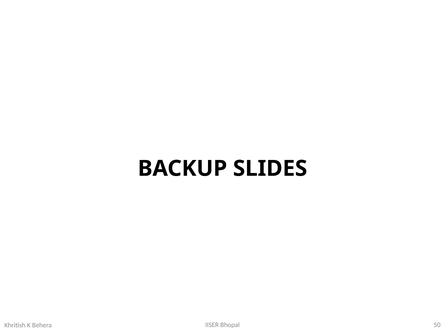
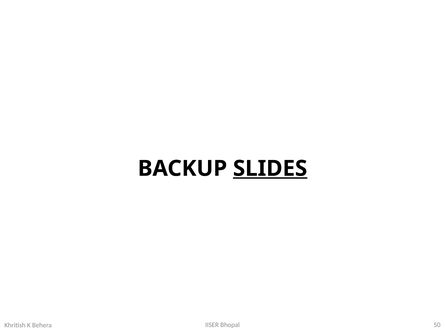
SLIDES underline: none -> present
